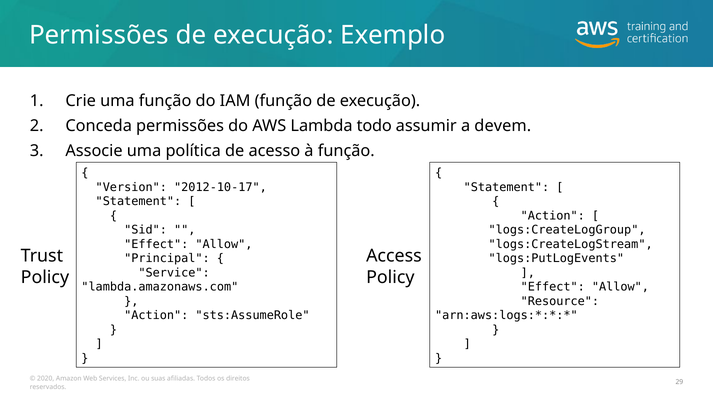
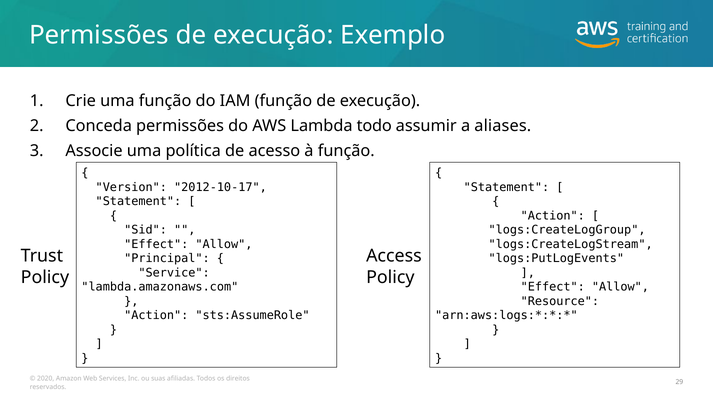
devem: devem -> aliases
